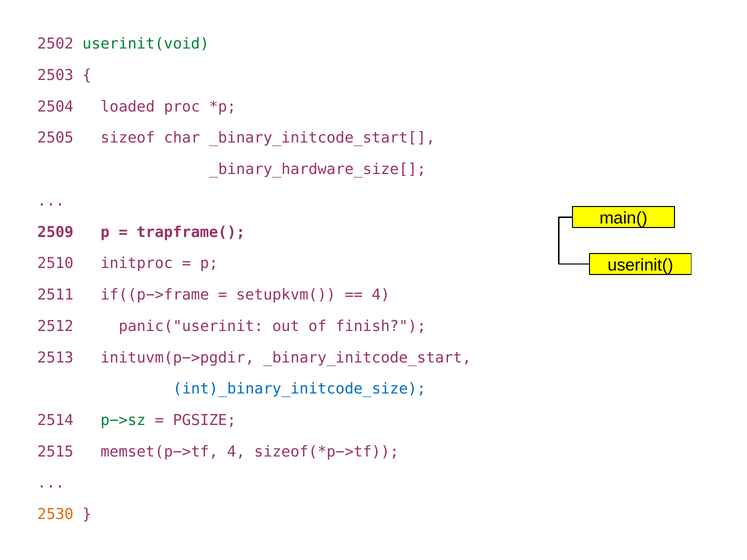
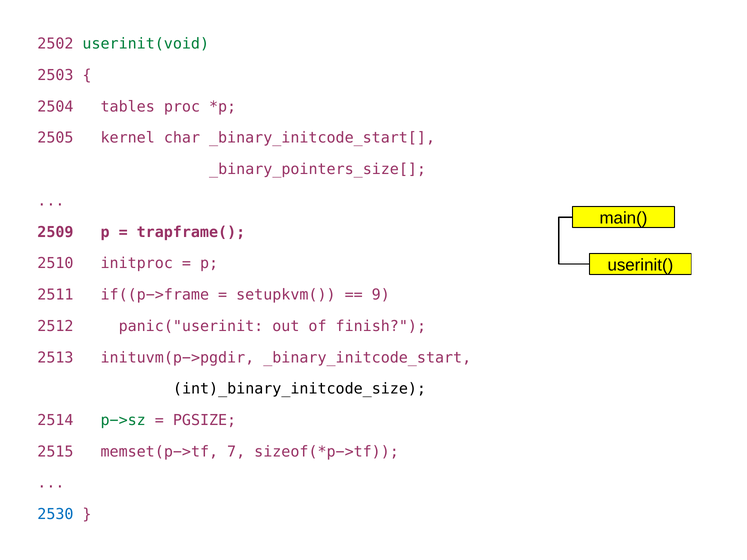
loaded: loaded -> tables
sizeof: sizeof -> kernel
_binary_hardware_size[: _binary_hardware_size[ -> _binary_pointers_size[
4 at (381, 295): 4 -> 9
int)_binary_initcode_size colour: blue -> black
memset(p−>tf 4: 4 -> 7
2530 colour: orange -> blue
